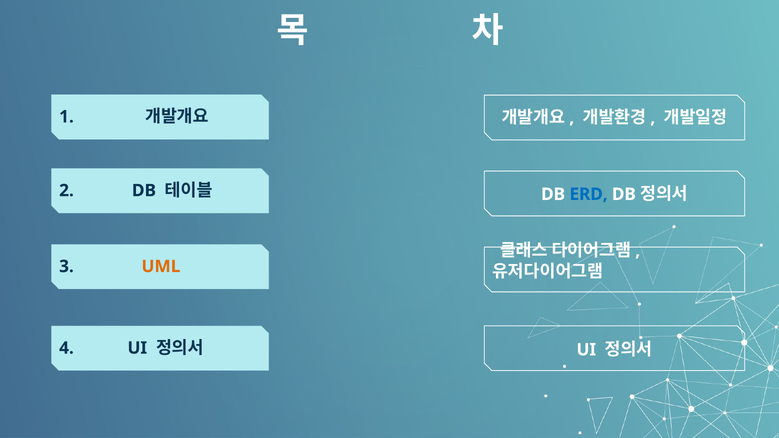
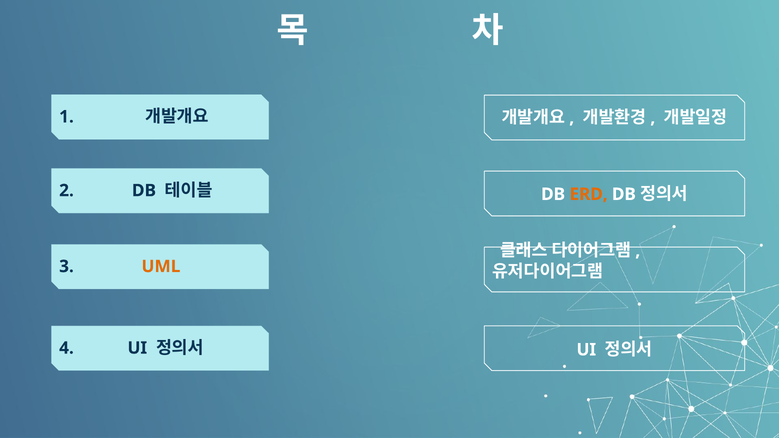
ERD colour: blue -> orange
